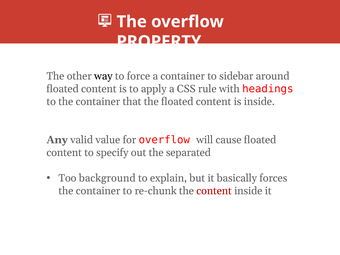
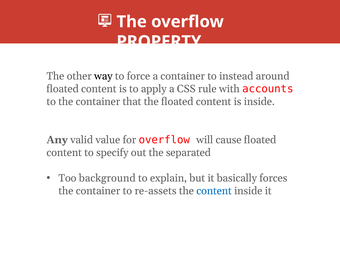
sidebar: sidebar -> instead
headings: headings -> accounts
re-chunk: re-chunk -> re-assets
content at (214, 191) colour: red -> blue
